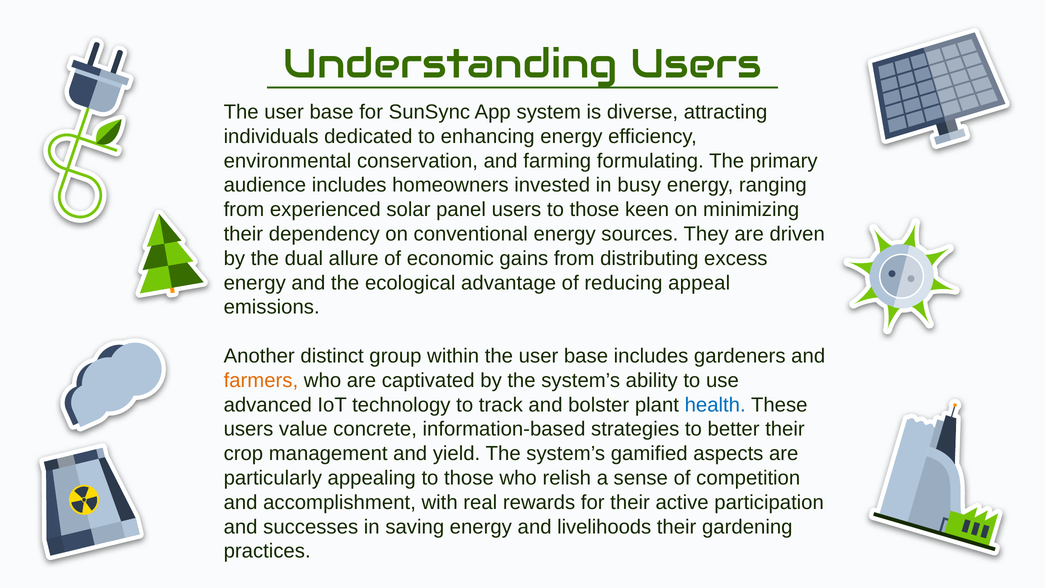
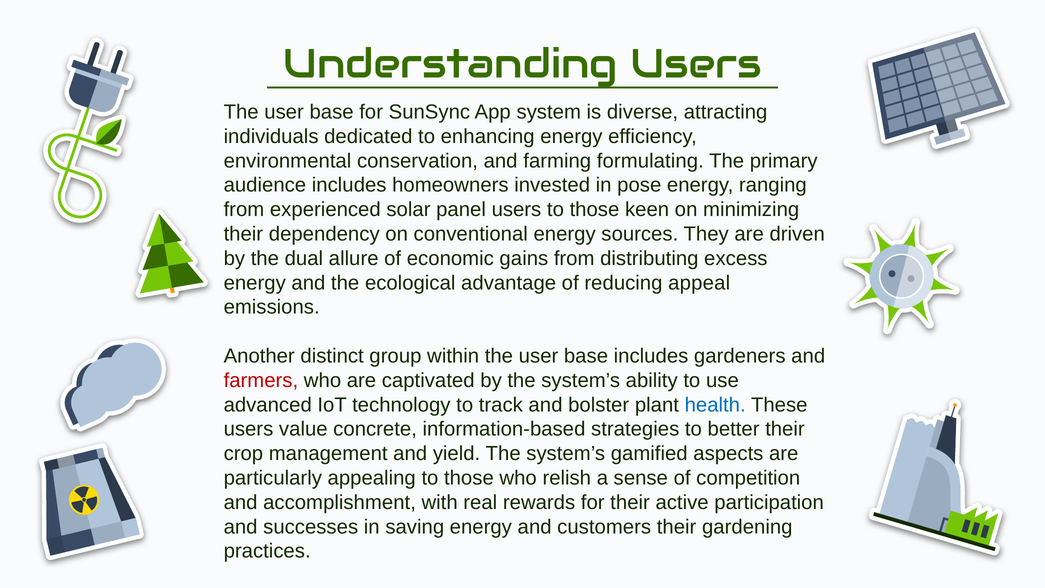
busy: busy -> pose
farmers colour: orange -> red
livelihoods: livelihoods -> customers
